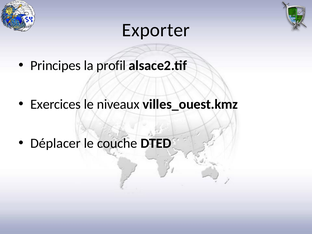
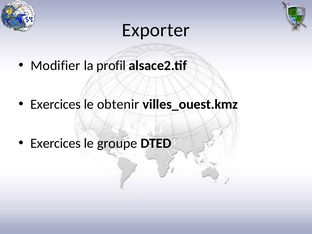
Principes: Principes -> Modifier
niveaux: niveaux -> obtenir
Déplacer at (56, 143): Déplacer -> Exercices
couche: couche -> groupe
